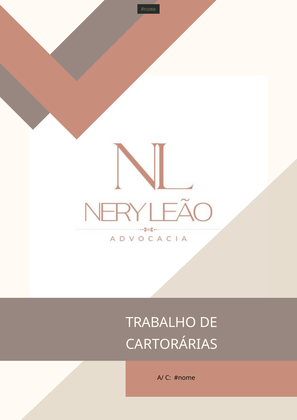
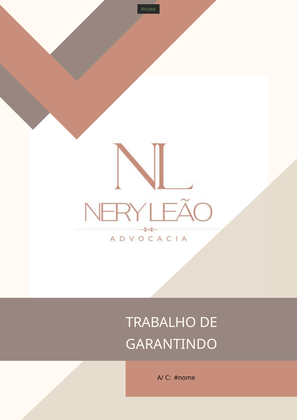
CARTORÁRIAS: CARTORÁRIAS -> GARANTINDO
